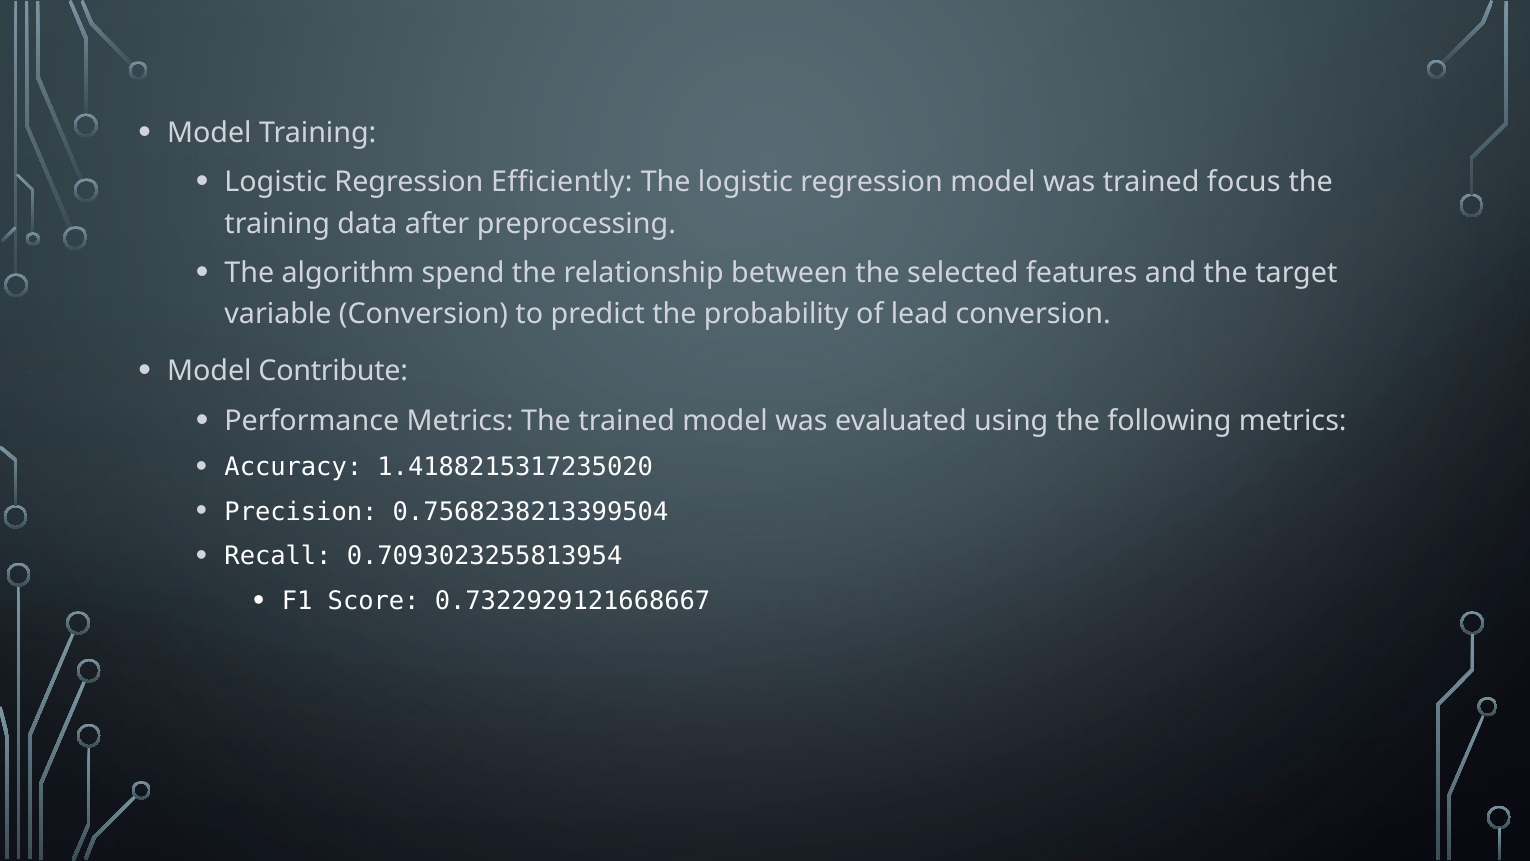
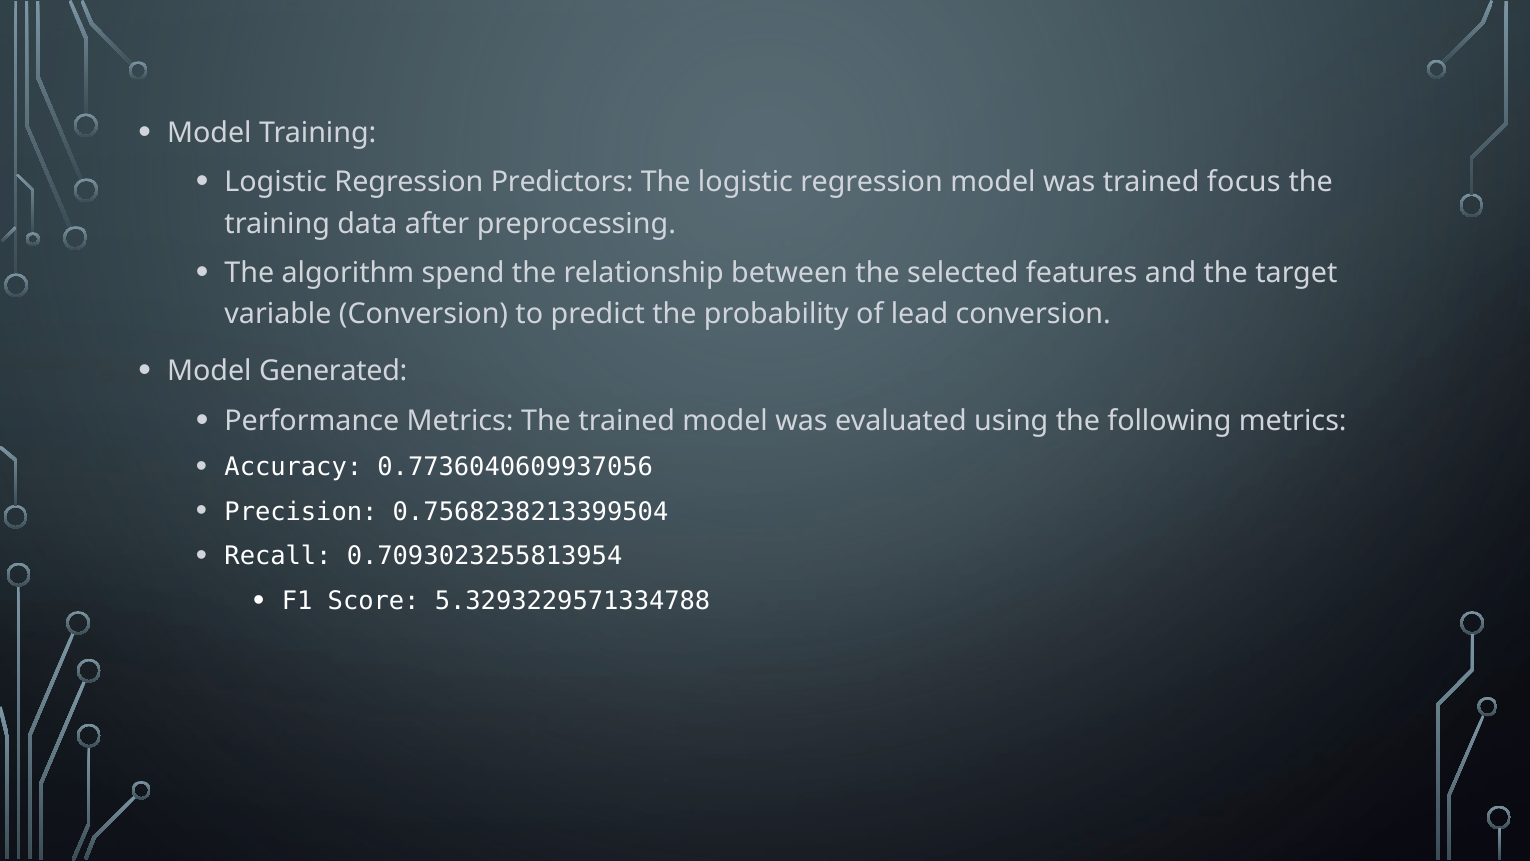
Efficiently: Efficiently -> Predictors
Contribute: Contribute -> Generated
1.4188215317235020: 1.4188215317235020 -> 0.7736040609937056
0.7322929121668667: 0.7322929121668667 -> 5.3293229571334788
